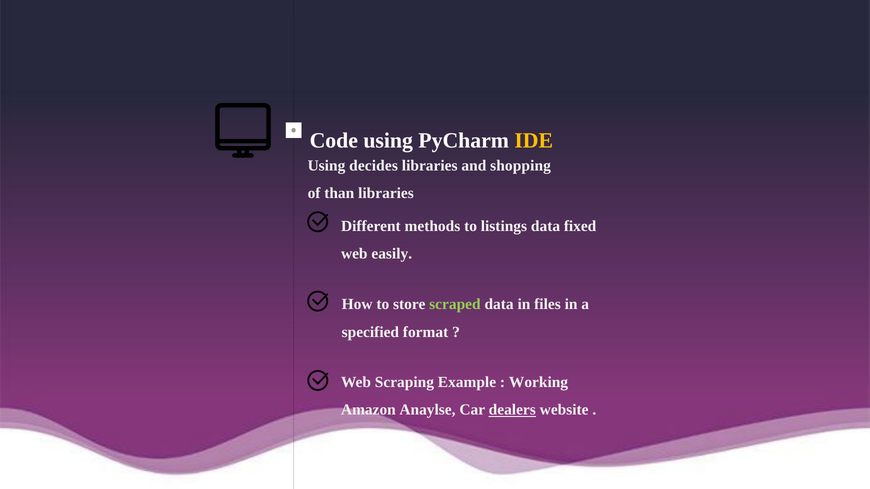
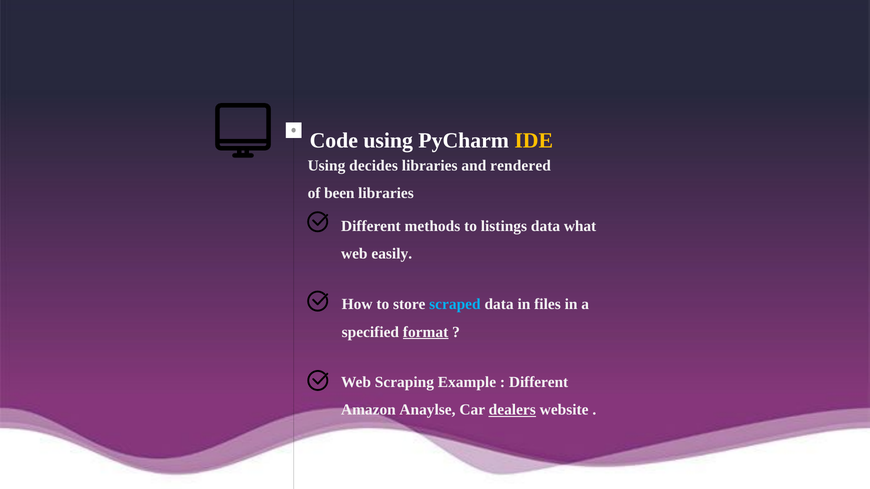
shopping: shopping -> rendered
than: than -> been
fixed: fixed -> what
scraped colour: light green -> light blue
format underline: none -> present
Working at (539, 382): Working -> Different
